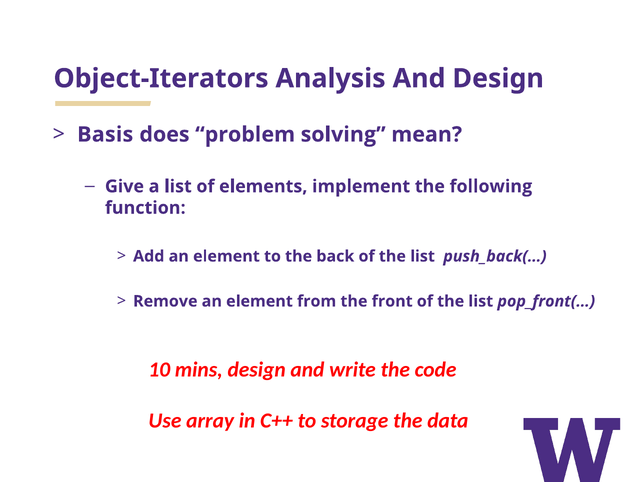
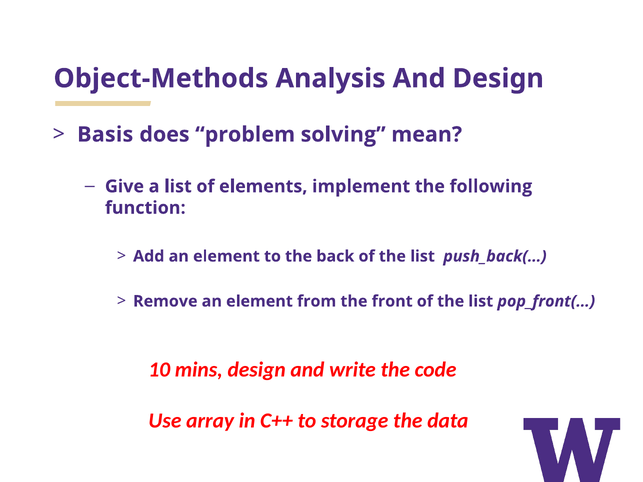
Object-Iterators: Object-Iterators -> Object-Methods
